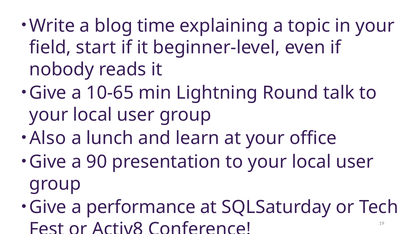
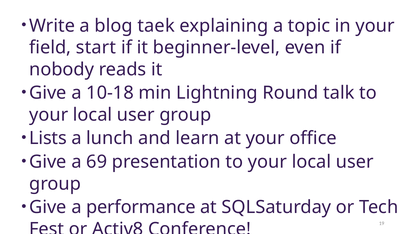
time: time -> taek
10-65: 10-65 -> 10-18
Also: Also -> Lists
90: 90 -> 69
